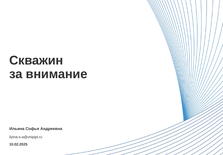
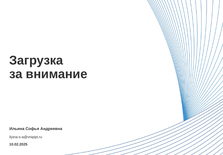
Скважин: Скважин -> Загрузка
